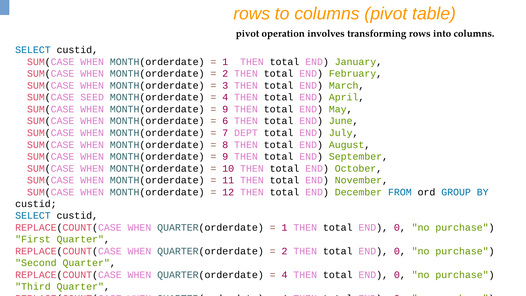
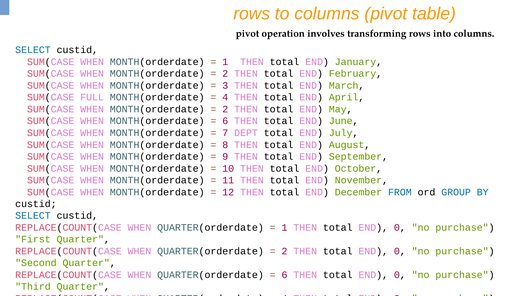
SEED: SEED -> FULL
9 at (225, 109): 9 -> 2
4 at (284, 275): 4 -> 6
